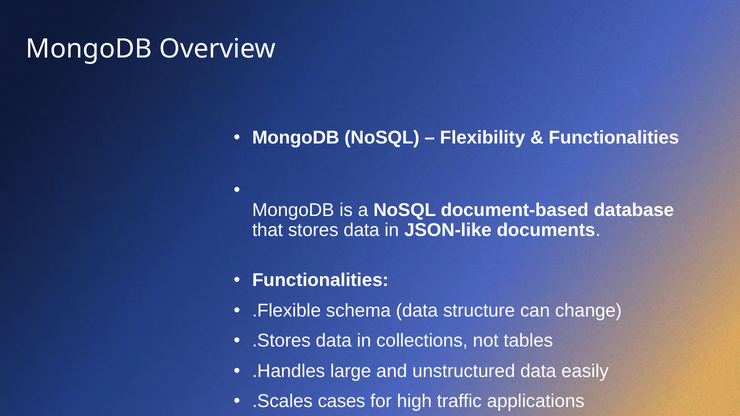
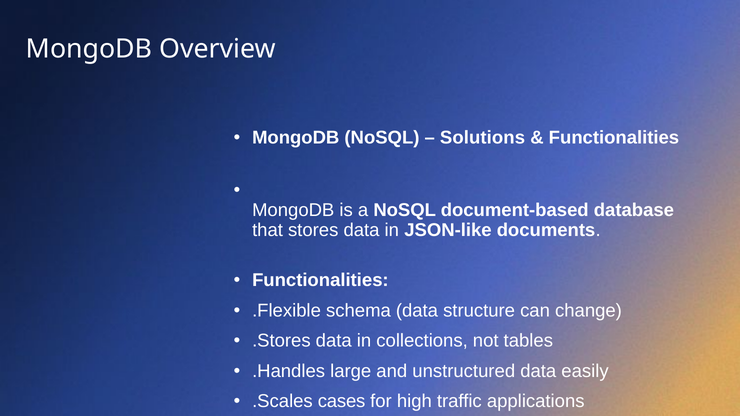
Flexibility: Flexibility -> Solutions
